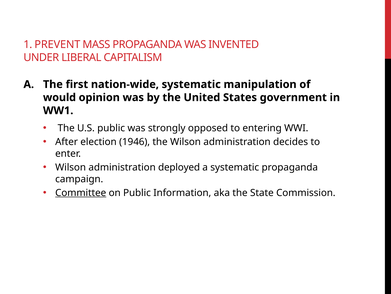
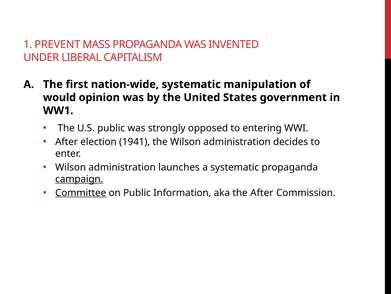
1946: 1946 -> 1941
deployed: deployed -> launches
campaign underline: none -> present
the State: State -> After
